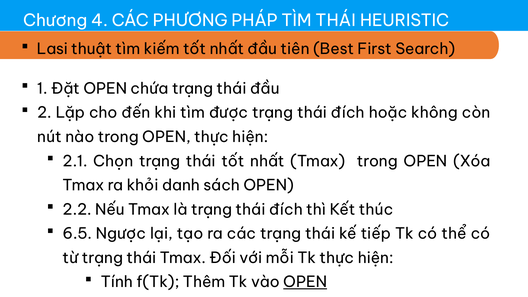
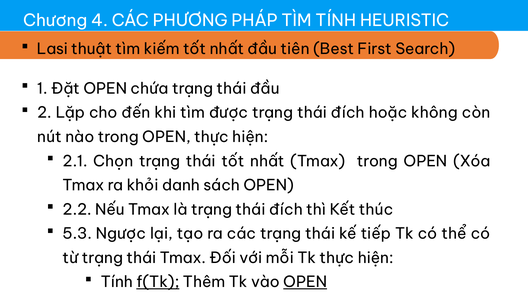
TÌM THÁI: THÁI -> TÍNH
6.5: 6.5 -> 5.3
f(Tk underline: none -> present
